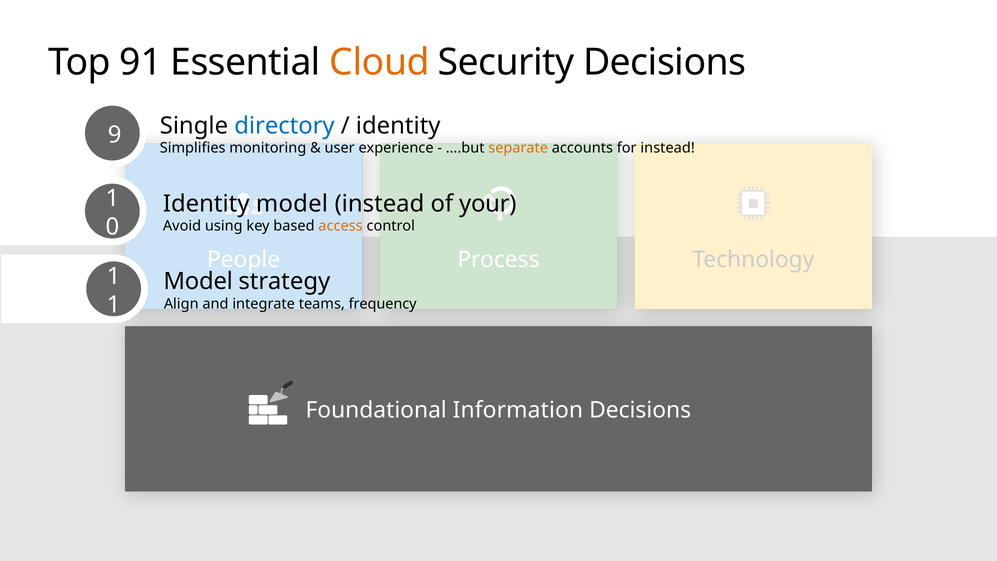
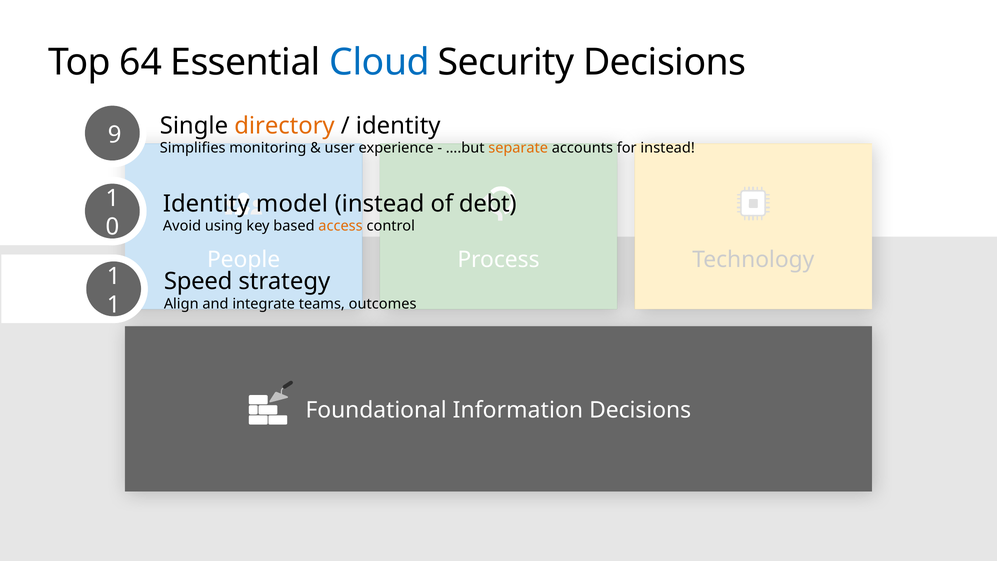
91: 91 -> 64
Cloud colour: orange -> blue
directory colour: blue -> orange
your: your -> debt
Model at (198, 281): Model -> Speed
frequency: frequency -> outcomes
